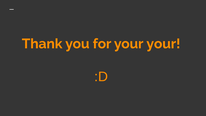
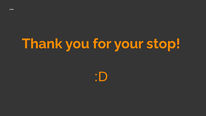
your your: your -> stop
